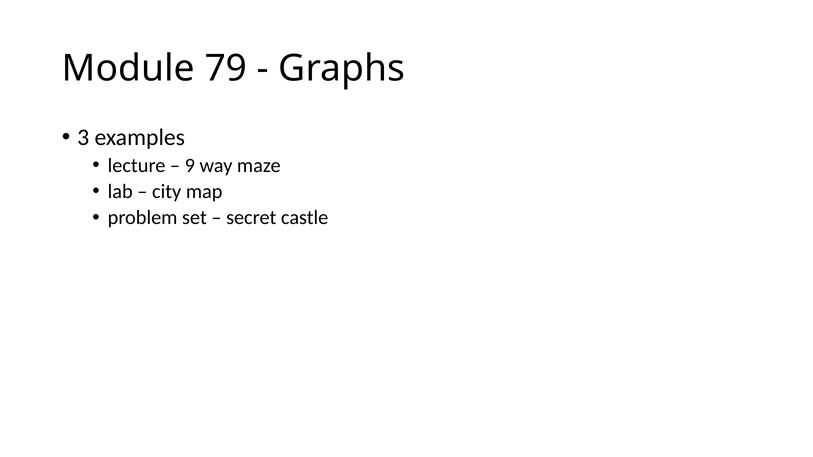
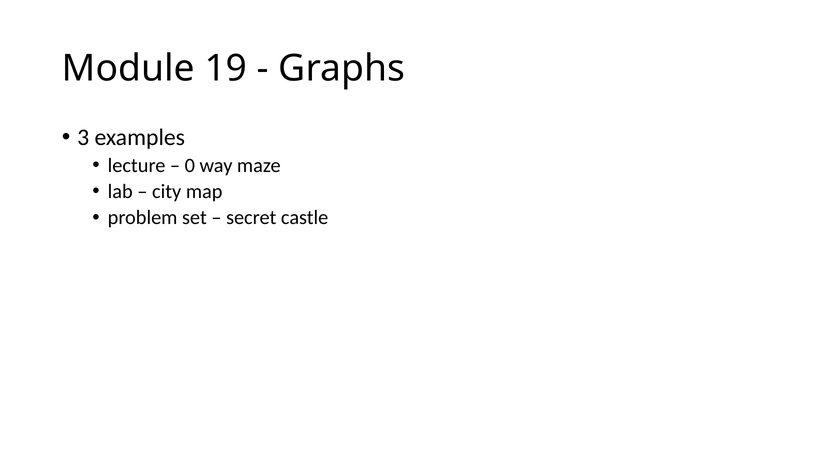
79: 79 -> 19
9: 9 -> 0
